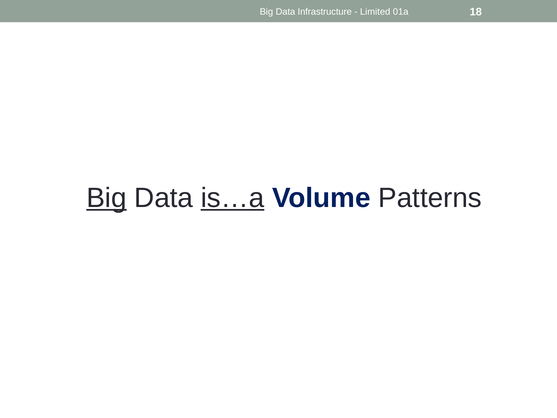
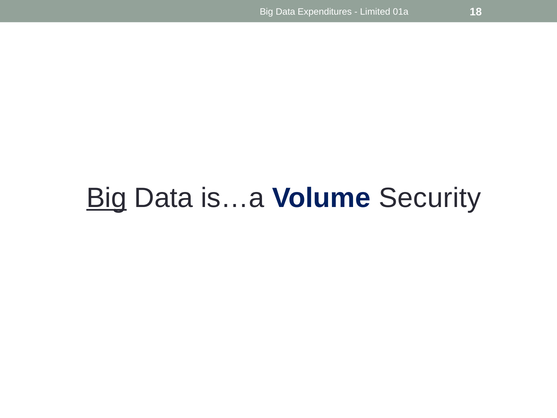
Infrastructure: Infrastructure -> Expenditures
is…a underline: present -> none
Patterns: Patterns -> Security
